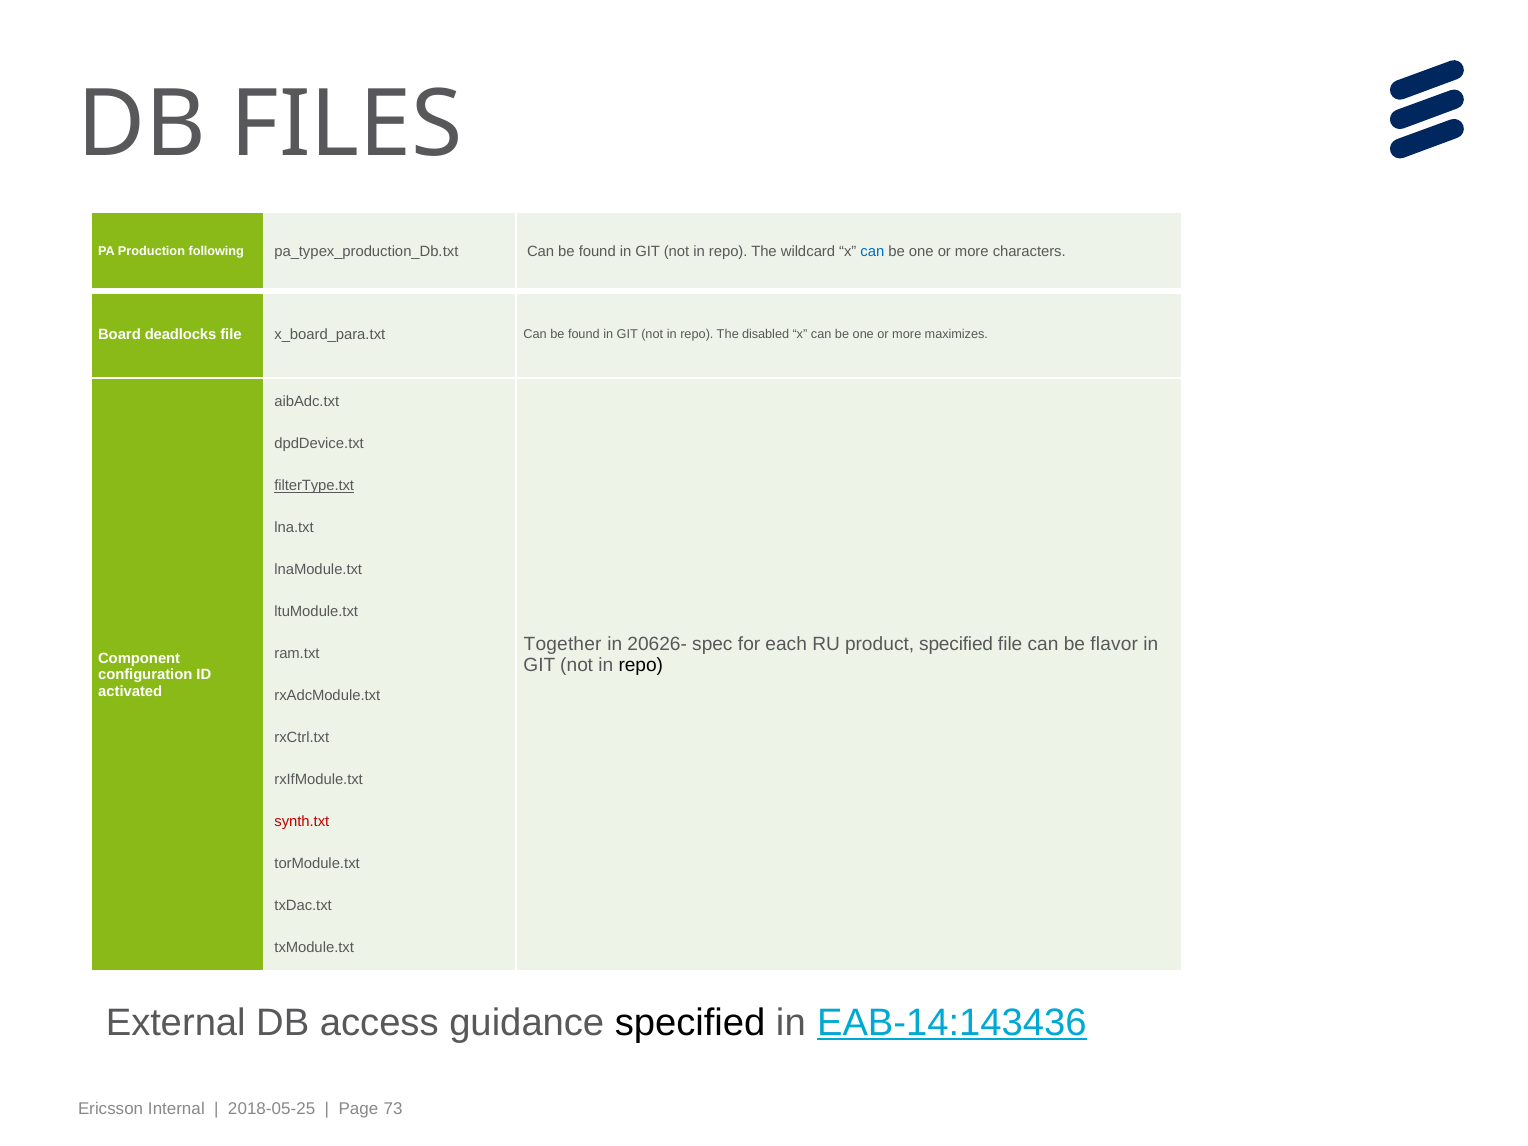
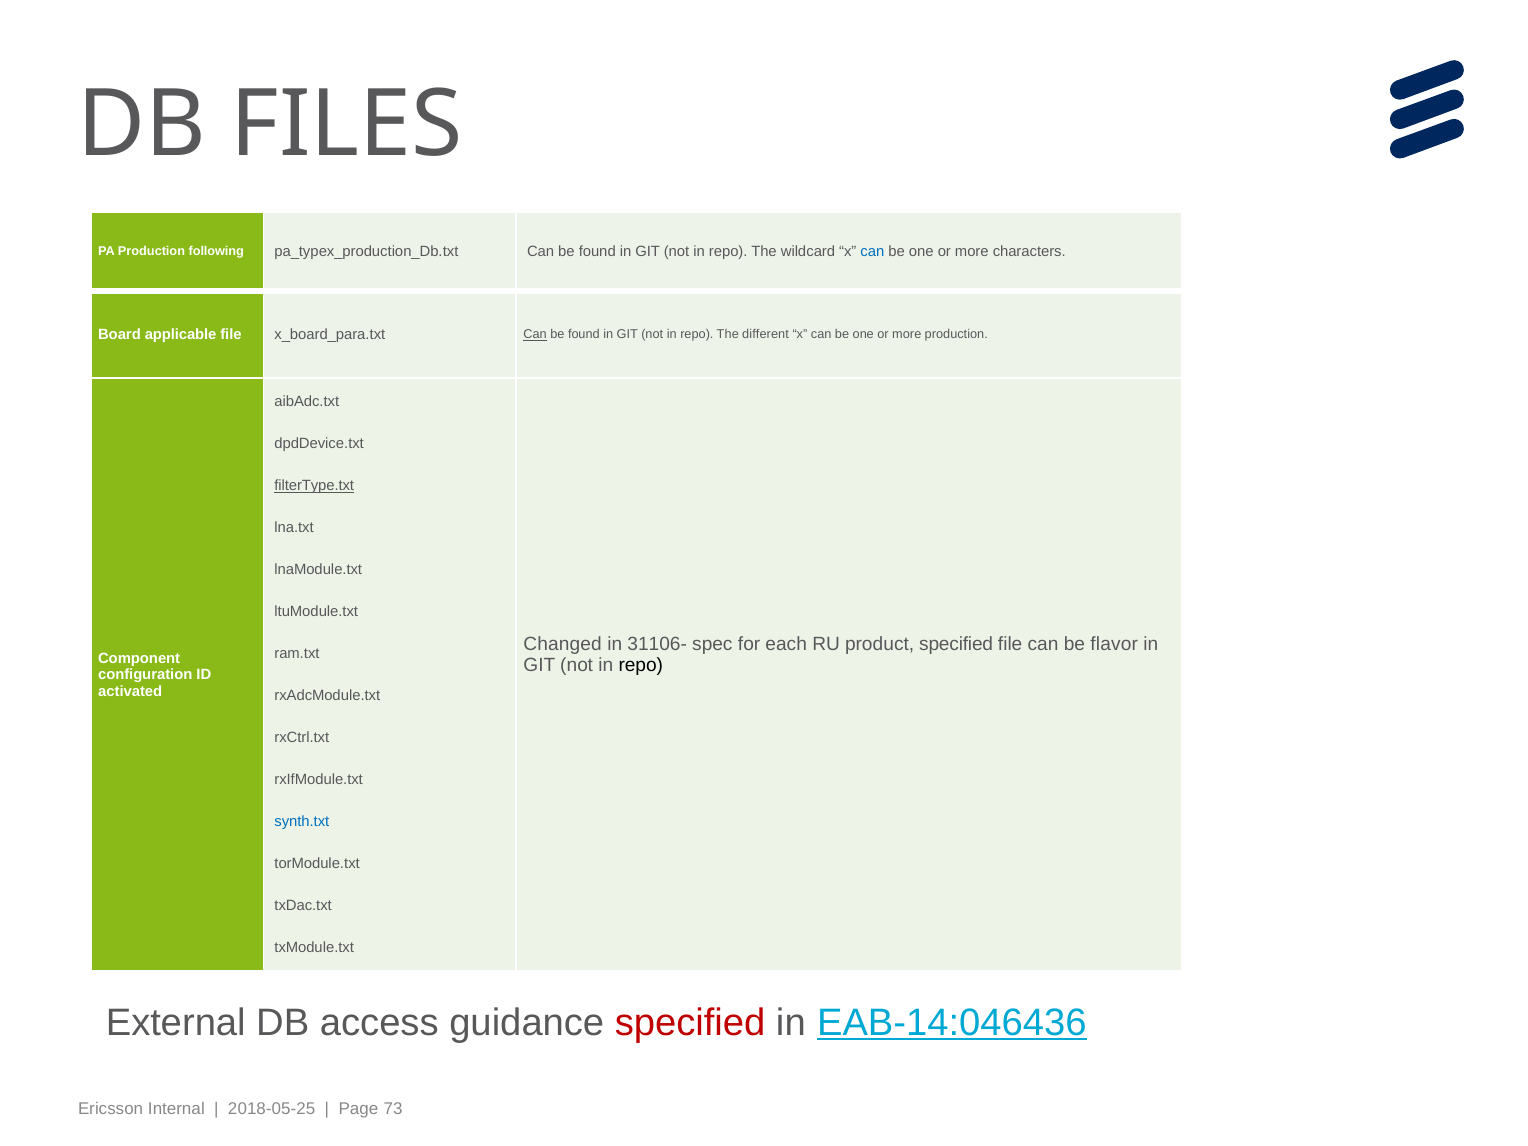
deadlocks: deadlocks -> applicable
Can at (535, 335) underline: none -> present
disabled: disabled -> different
more maximizes: maximizes -> production
Together: Together -> Changed
20626-: 20626- -> 31106-
synth.txt colour: red -> blue
specified at (690, 1022) colour: black -> red
EAB-14:143436: EAB-14:143436 -> EAB-14:046436
